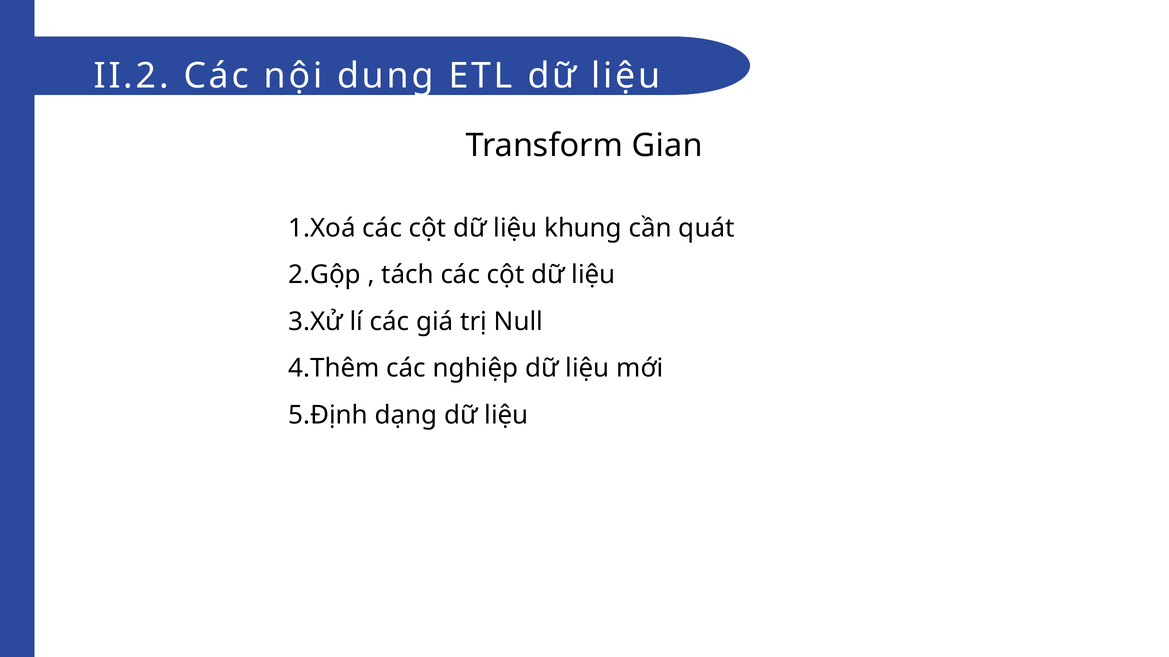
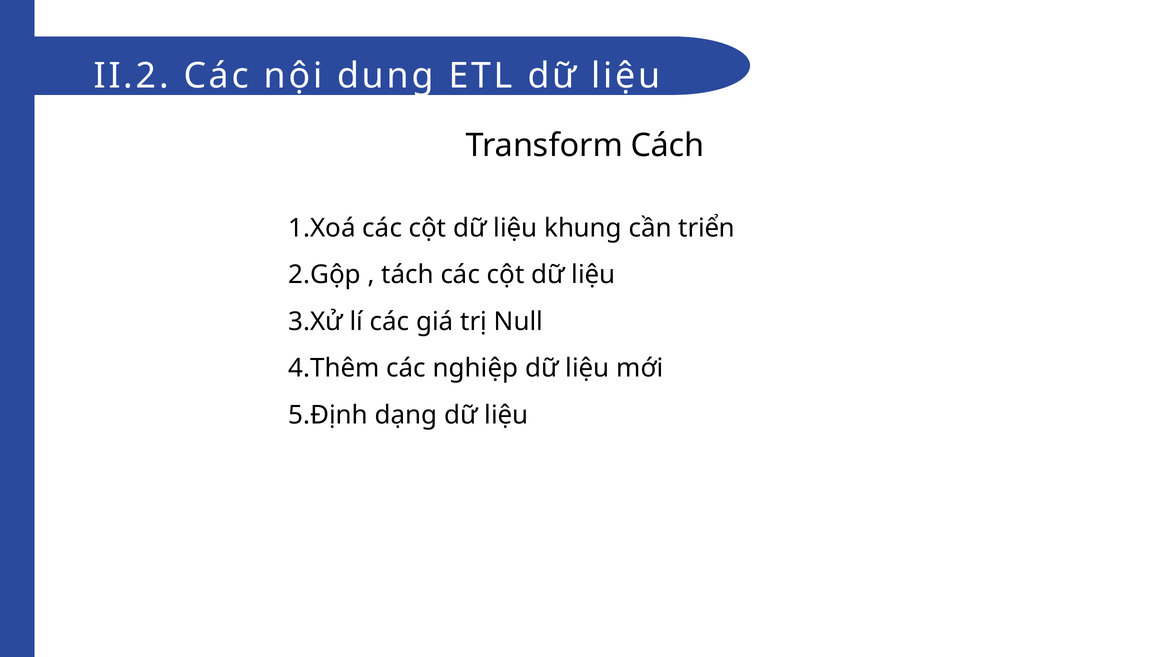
Gian: Gian -> Cách
quát: quát -> triển
